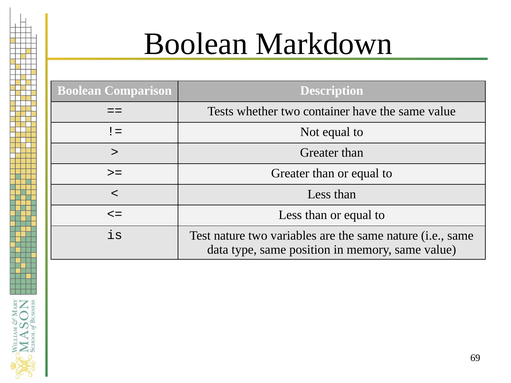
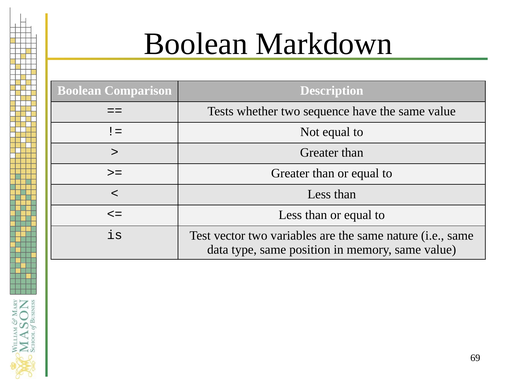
container: container -> sequence
Test nature: nature -> vector
